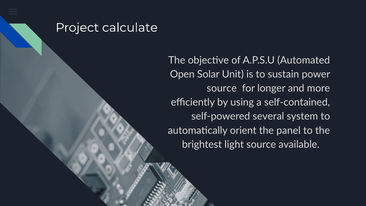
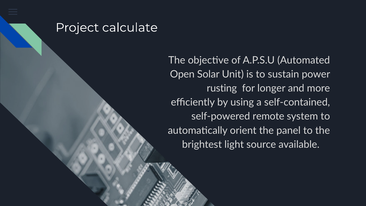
source at (222, 88): source -> rusting
several: several -> remote
